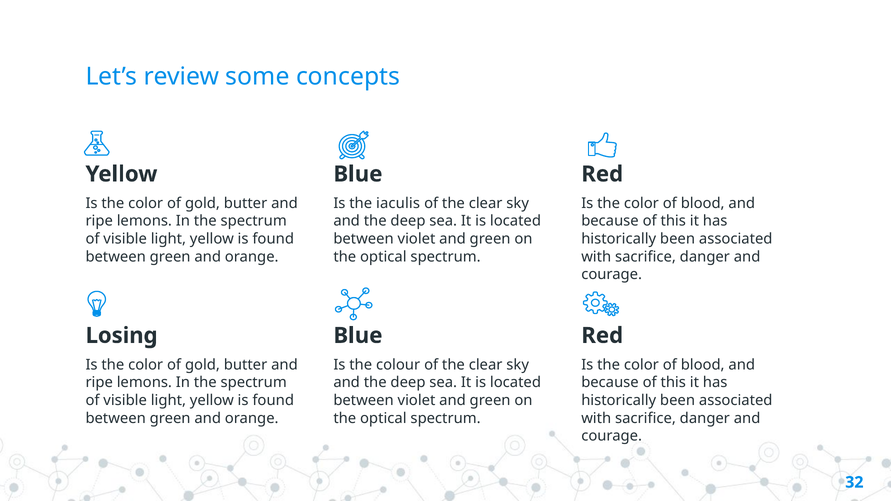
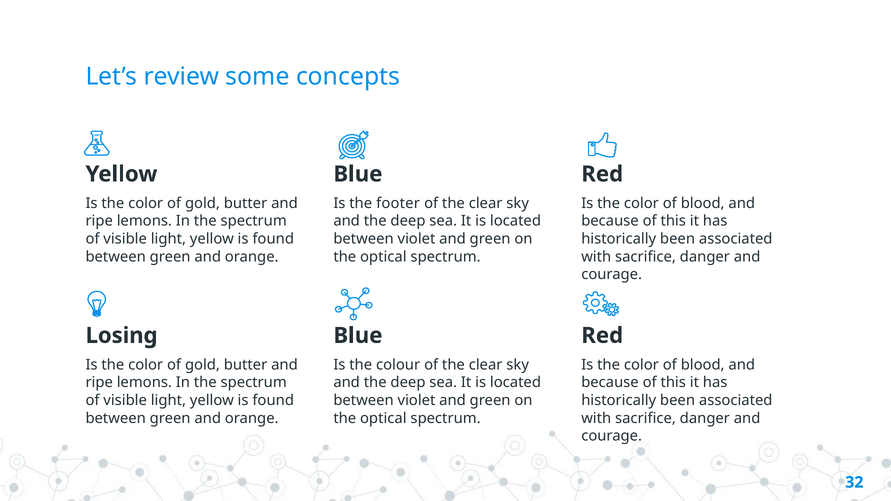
iaculis: iaculis -> footer
